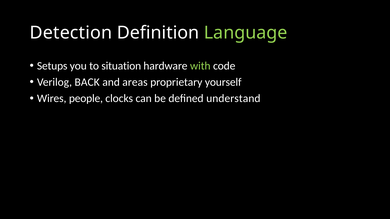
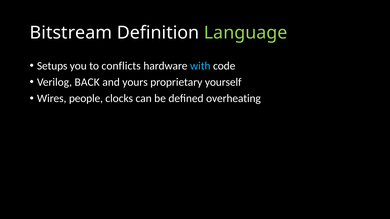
Detection: Detection -> Bitstream
situation: situation -> conflicts
with colour: light green -> light blue
areas: areas -> yours
understand: understand -> overheating
